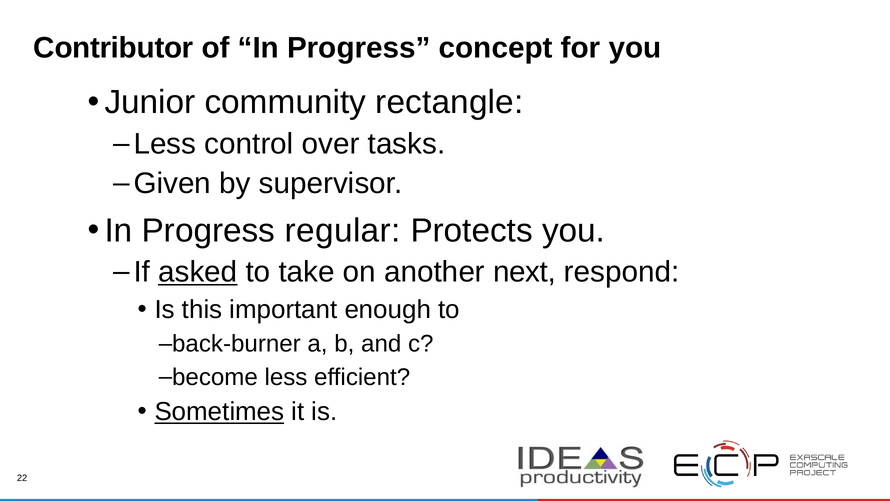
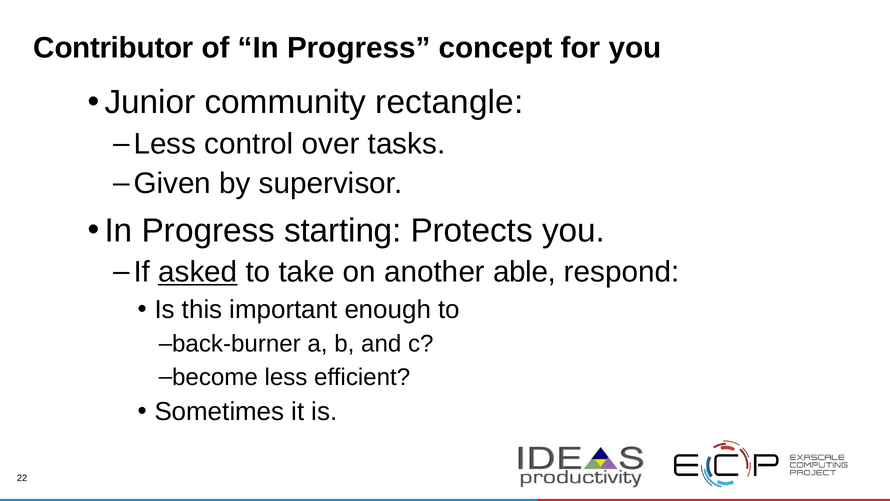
regular: regular -> starting
next: next -> able
Sometimes underline: present -> none
